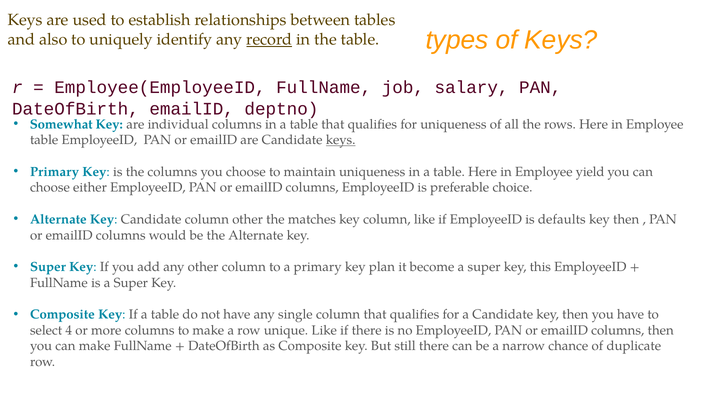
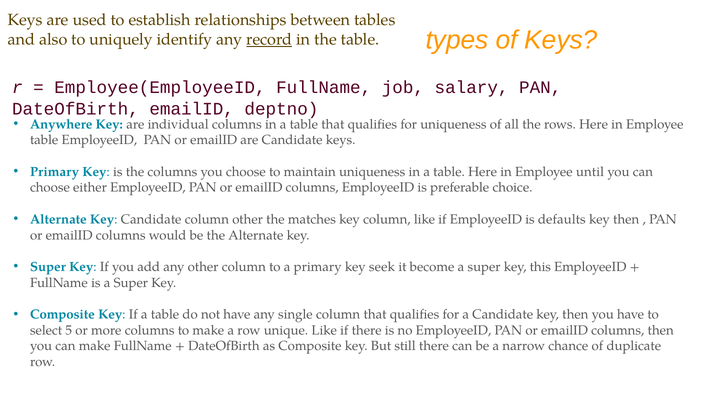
Somewhat: Somewhat -> Anywhere
keys at (341, 140) underline: present -> none
yield: yield -> until
plan: plan -> seek
4: 4 -> 5
